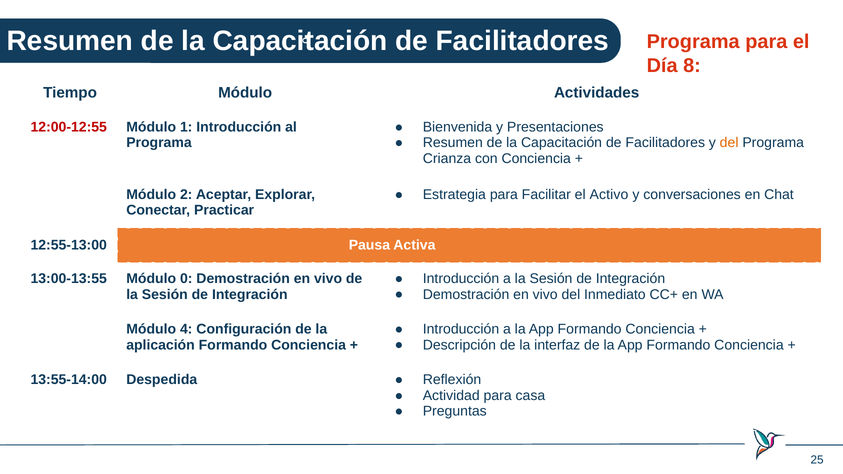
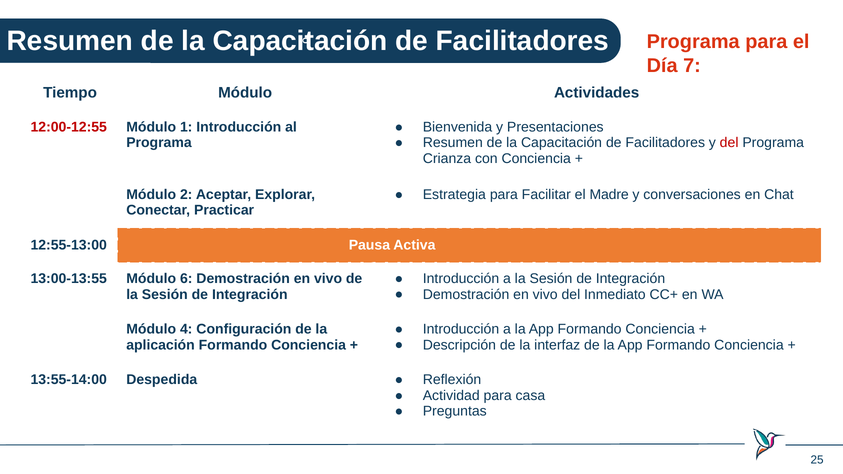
8: 8 -> 7
del at (729, 143) colour: orange -> red
Activo: Activo -> Madre
0: 0 -> 6
